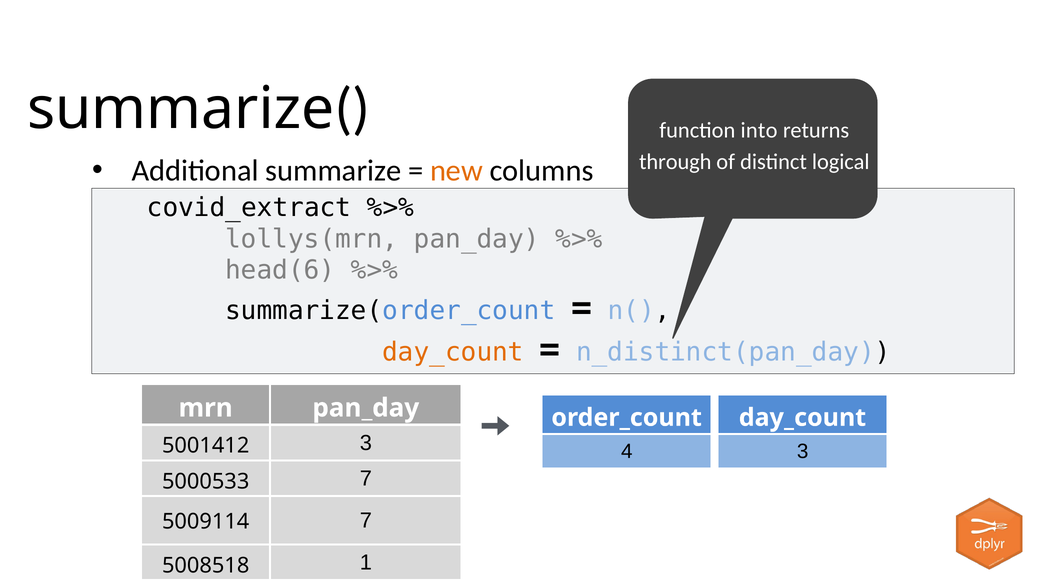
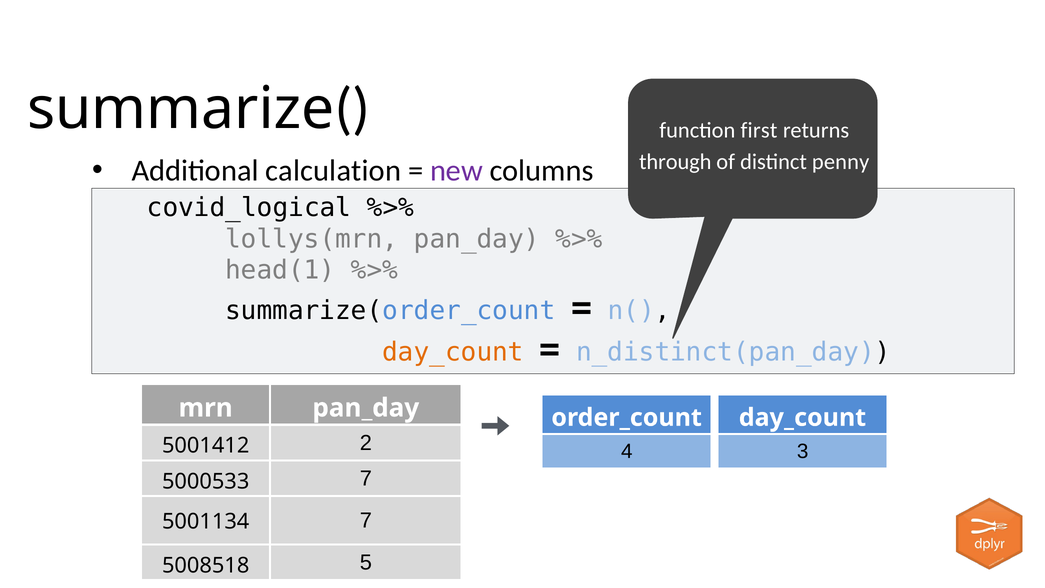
into: into -> first
logical: logical -> penny
Additional summarize: summarize -> calculation
new colour: orange -> purple
covid_extract: covid_extract -> covid_logical
head(6: head(6 -> head(1
5001412 3: 3 -> 2
5009114: 5009114 -> 5001134
1: 1 -> 5
